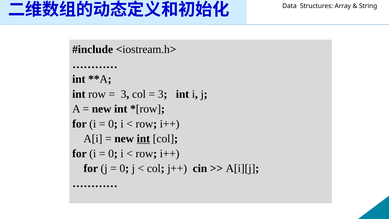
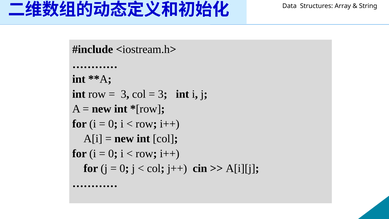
int at (143, 139) underline: present -> none
